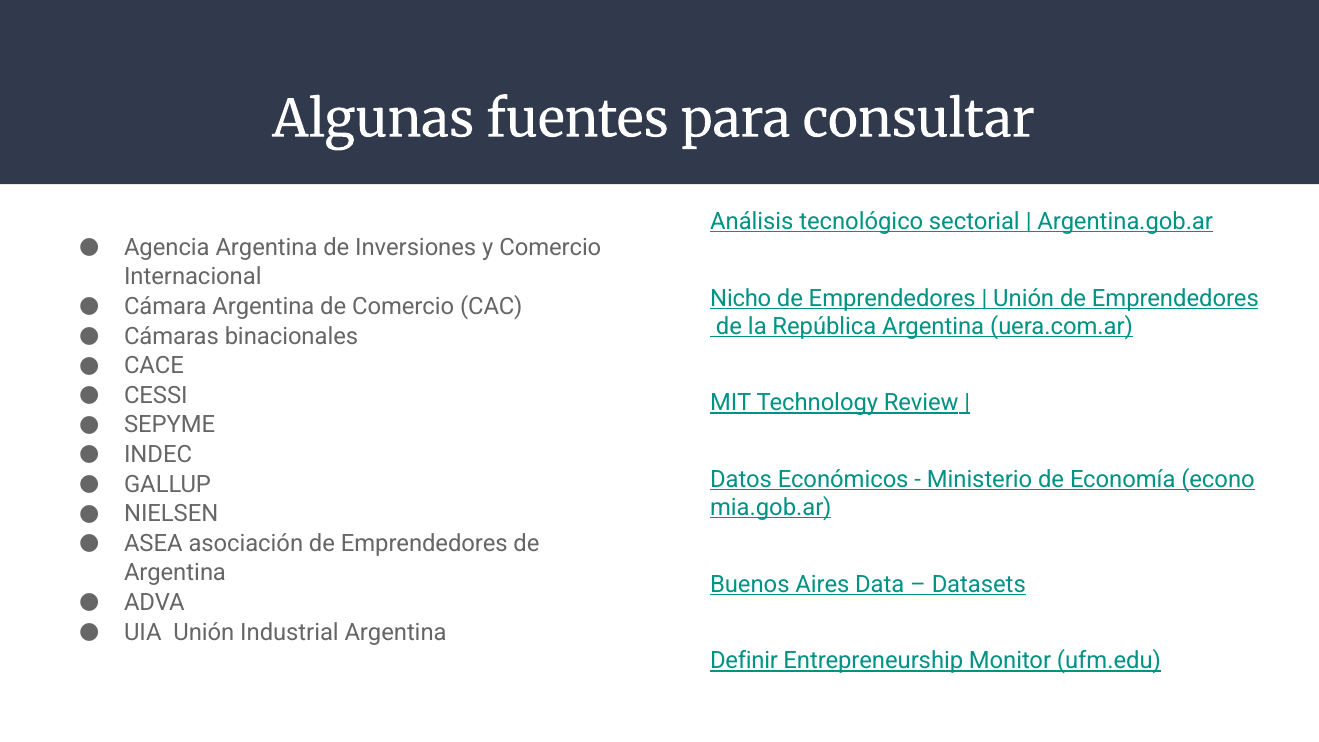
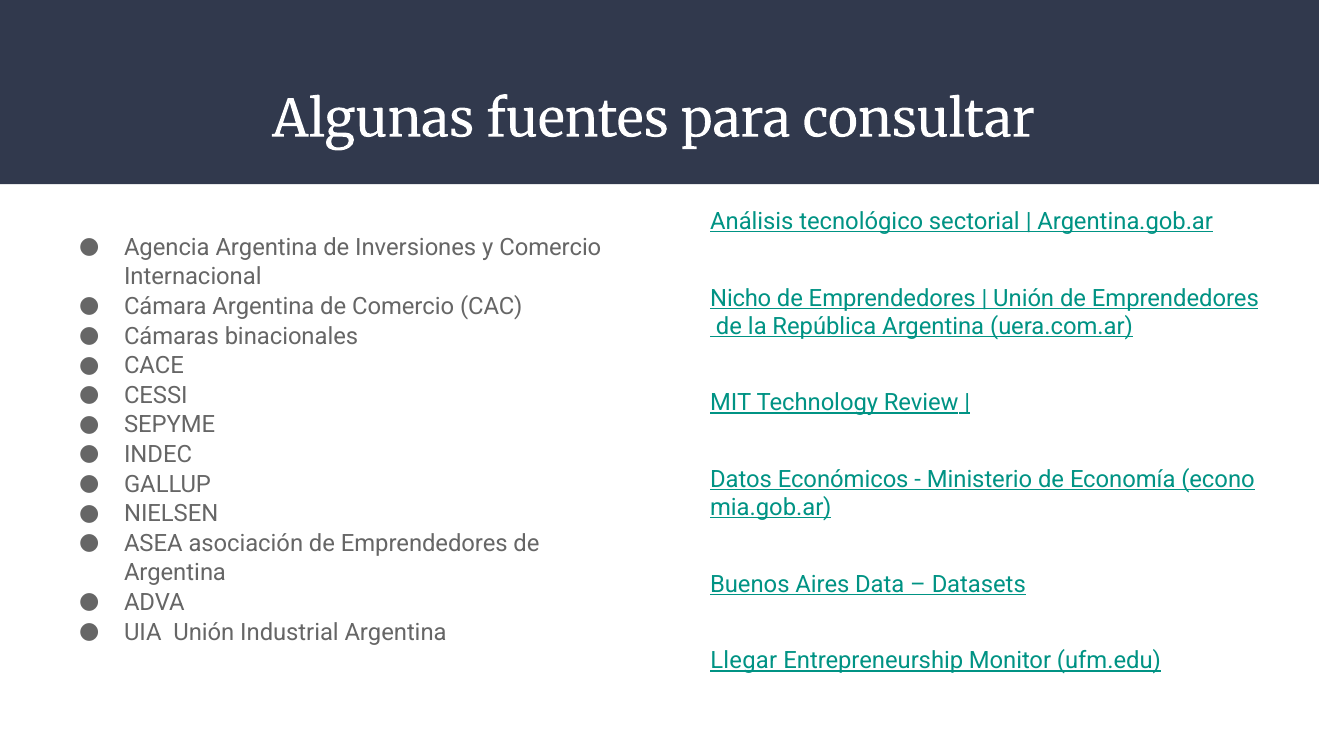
Definir: Definir -> Llegar
